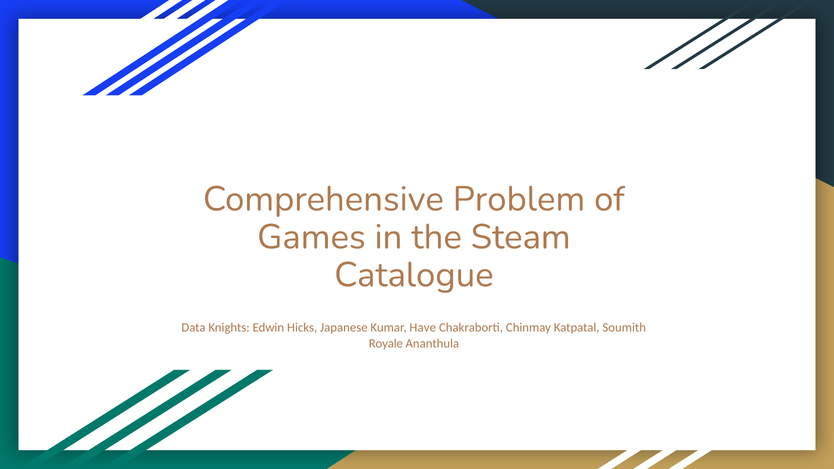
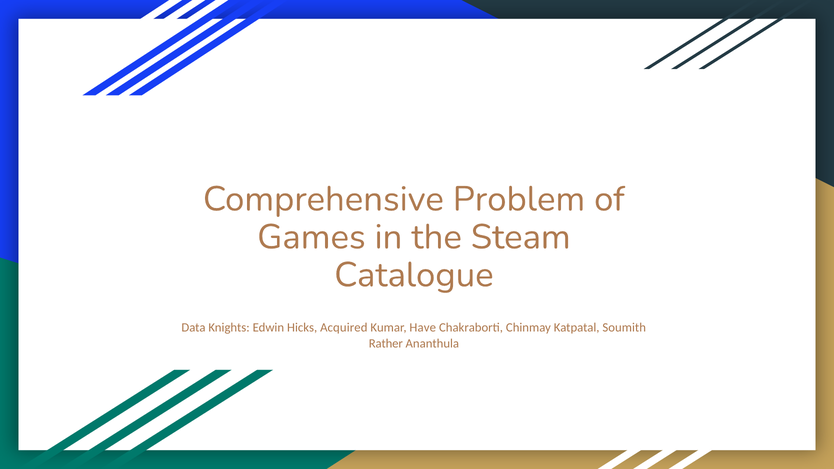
Japanese: Japanese -> Acquired
Royale: Royale -> Rather
